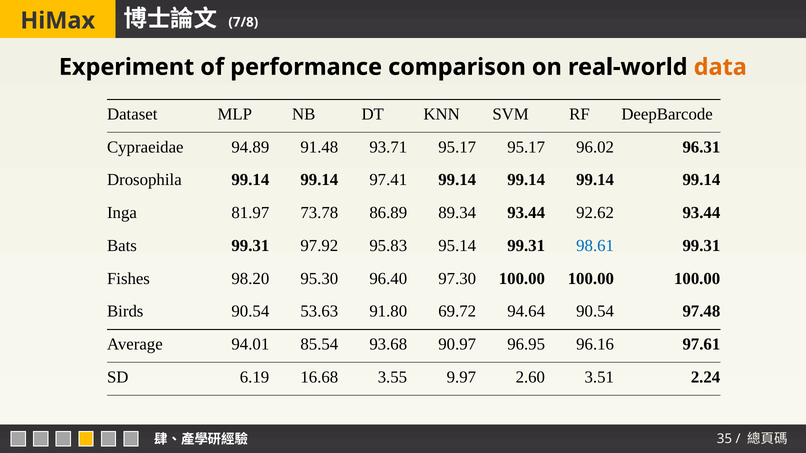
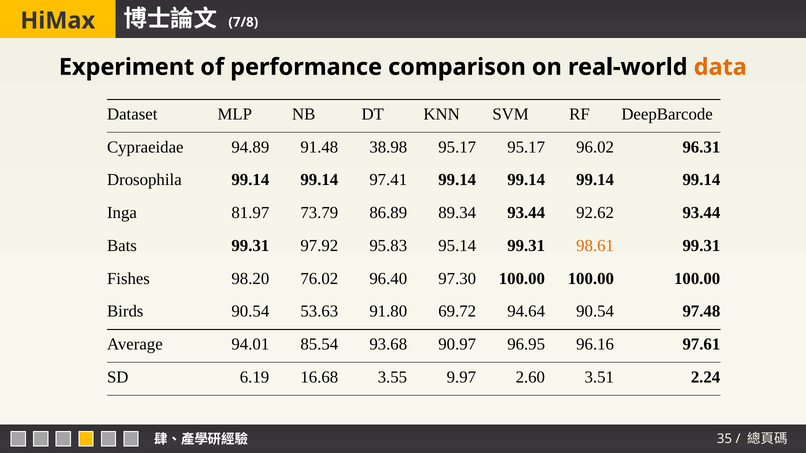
93.71: 93.71 -> 38.98
73.78: 73.78 -> 73.79
98.61 colour: blue -> orange
95.30: 95.30 -> 76.02
